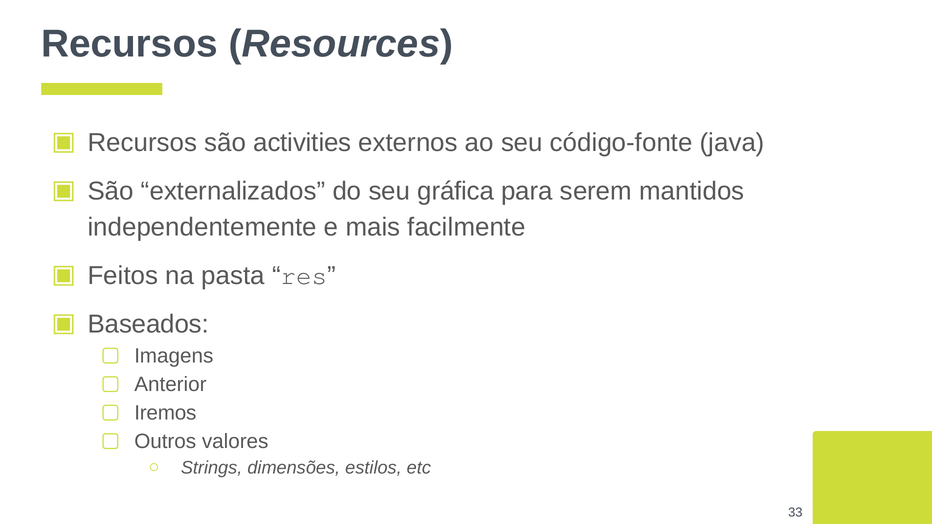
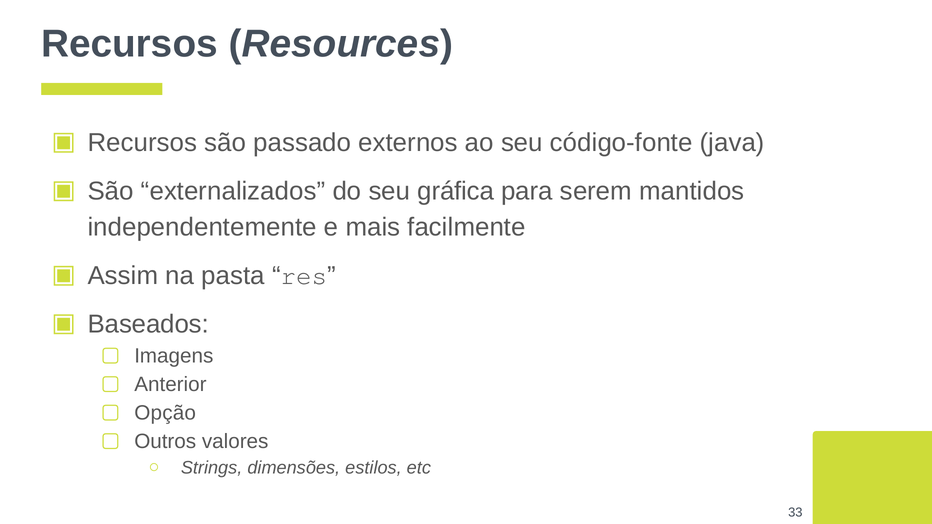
activities: activities -> passado
Feitos: Feitos -> Assim
Iremos: Iremos -> Opção
